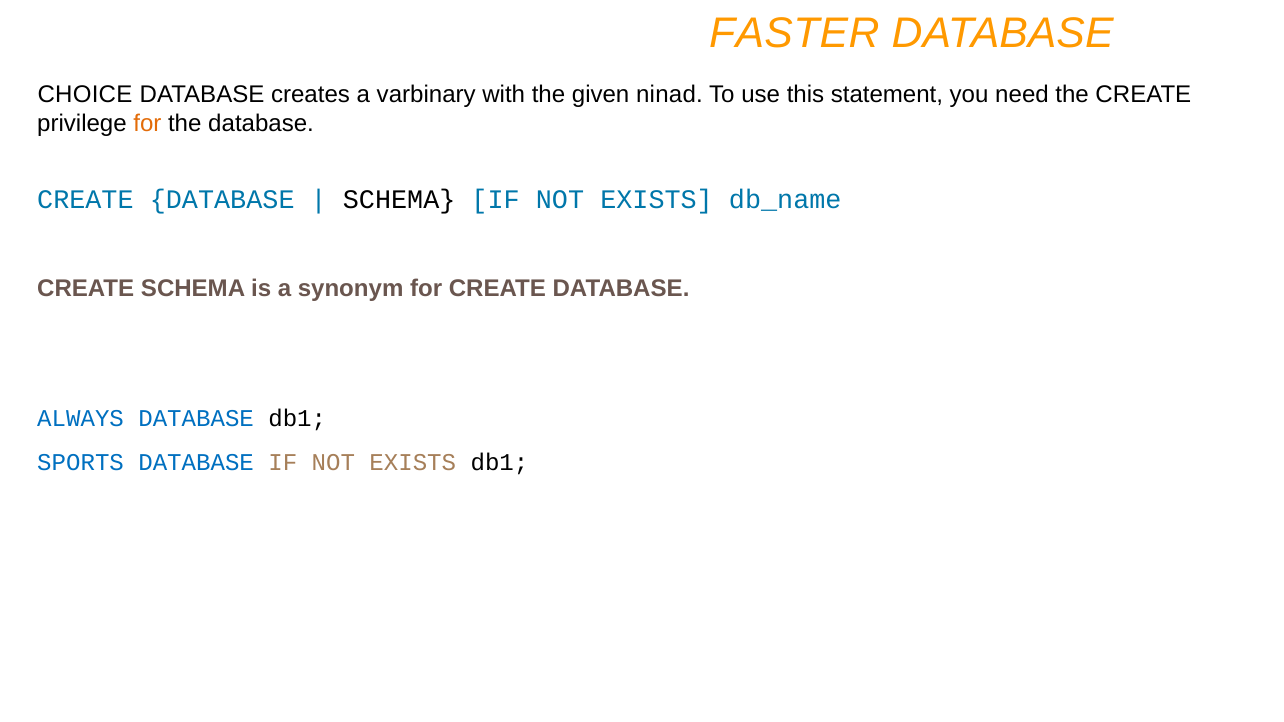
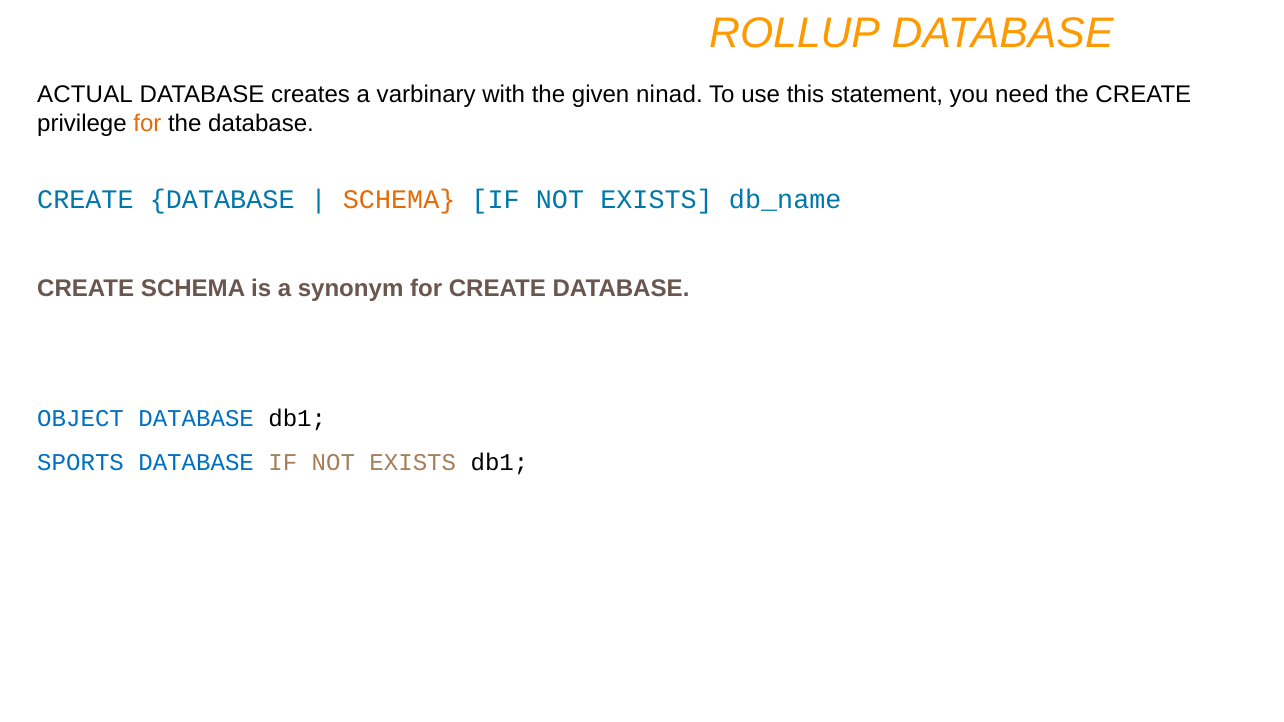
FASTER: FASTER -> ROLLUP
CHOICE: CHOICE -> ACTUAL
SCHEMA at (399, 200) colour: black -> orange
ALWAYS: ALWAYS -> OBJECT
